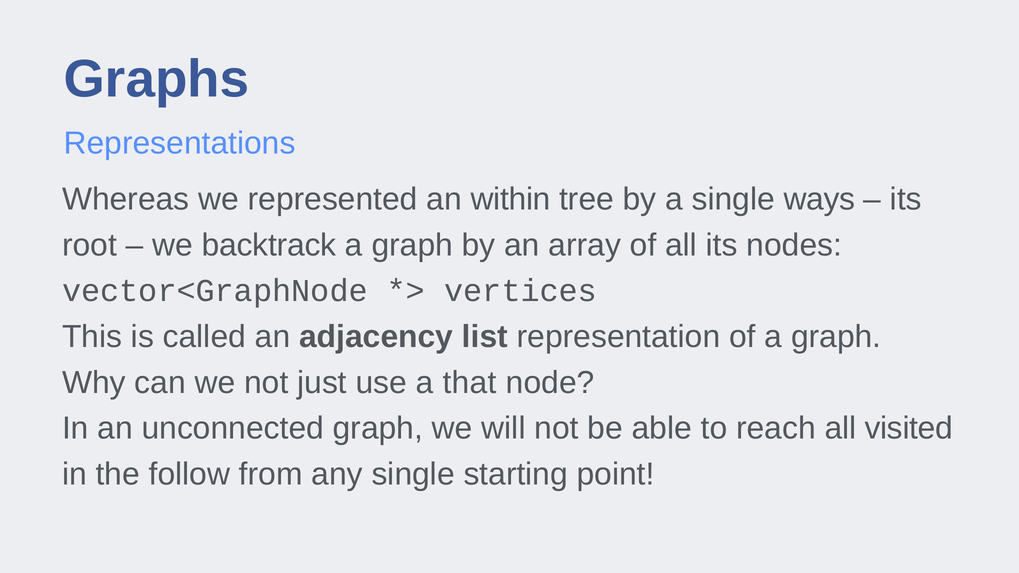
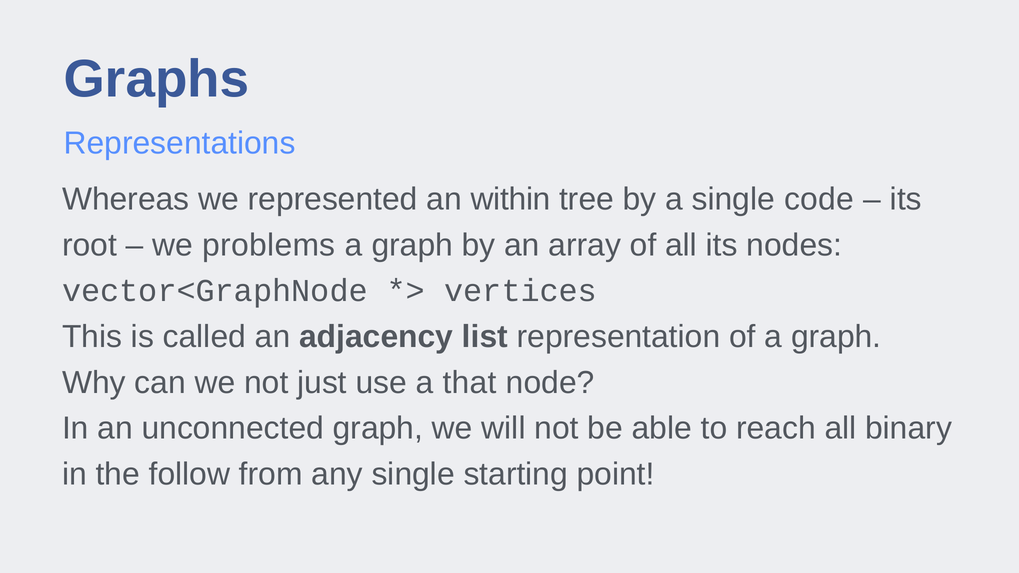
ways: ways -> code
backtrack: backtrack -> problems
visited: visited -> binary
